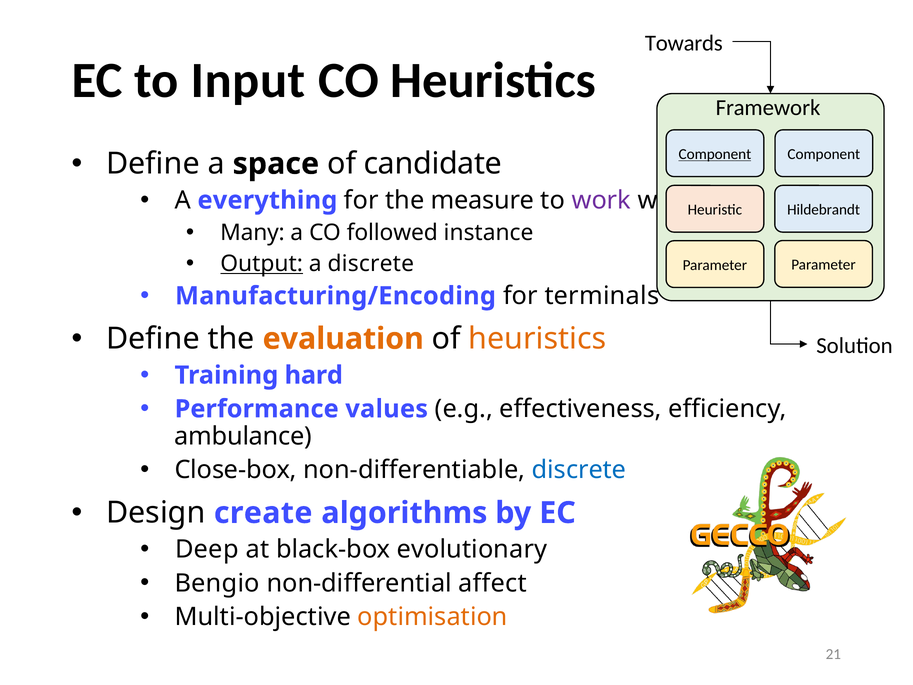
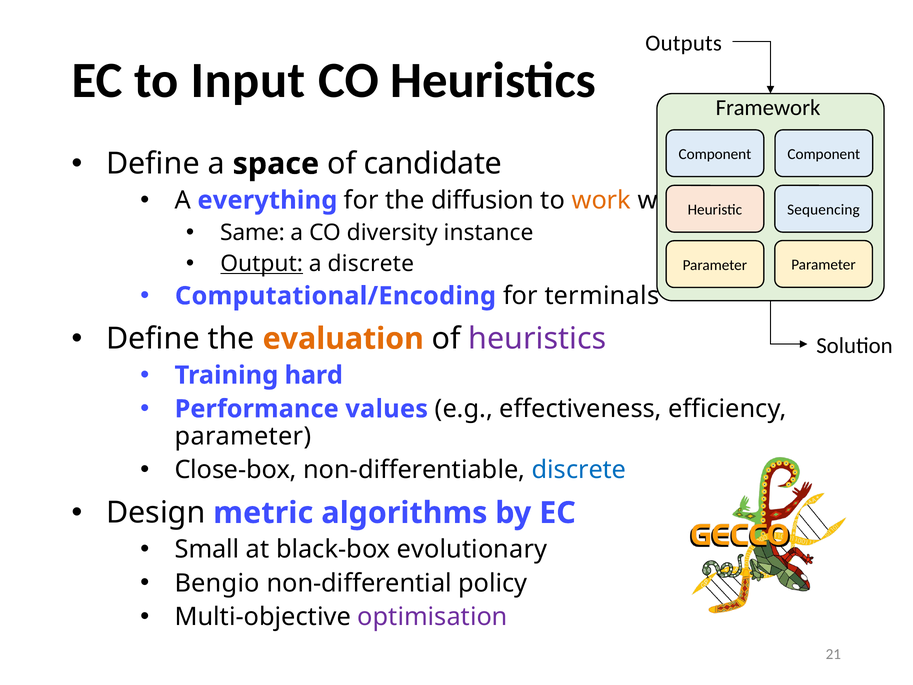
Towards: Towards -> Outputs
Component at (715, 154) underline: present -> none
measure: measure -> diffusion
work colour: purple -> orange
Hildebrandt: Hildebrandt -> Sequencing
Many: Many -> Same
followed: followed -> diversity
Manufacturing/Encoding: Manufacturing/Encoding -> Computational/Encoding
heuristics at (537, 339) colour: orange -> purple
ambulance at (243, 436): ambulance -> parameter
create: create -> metric
Deep: Deep -> Small
affect: affect -> policy
optimisation colour: orange -> purple
